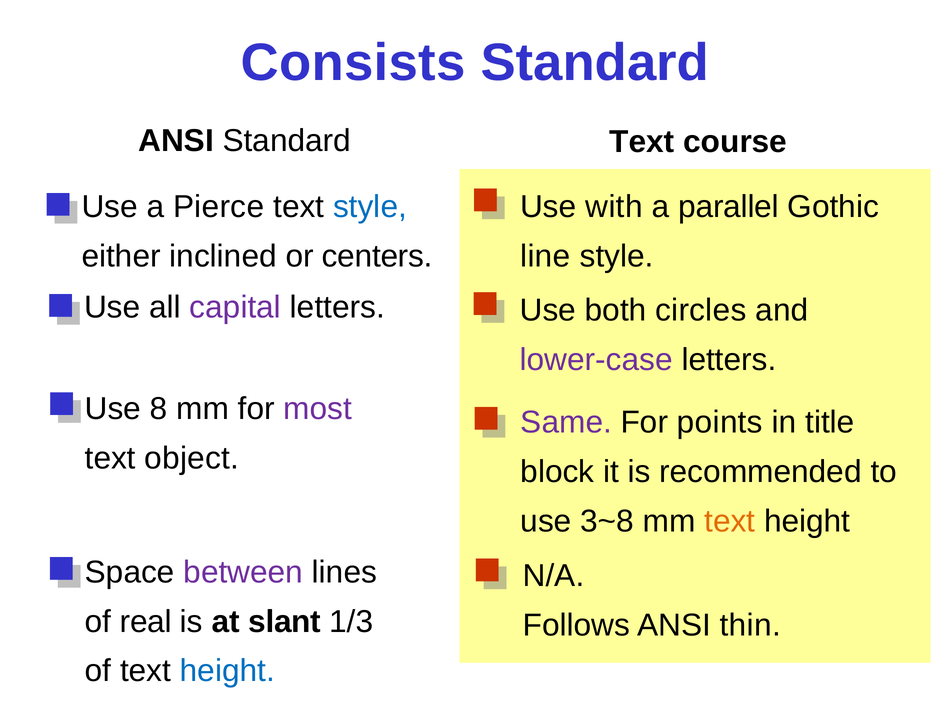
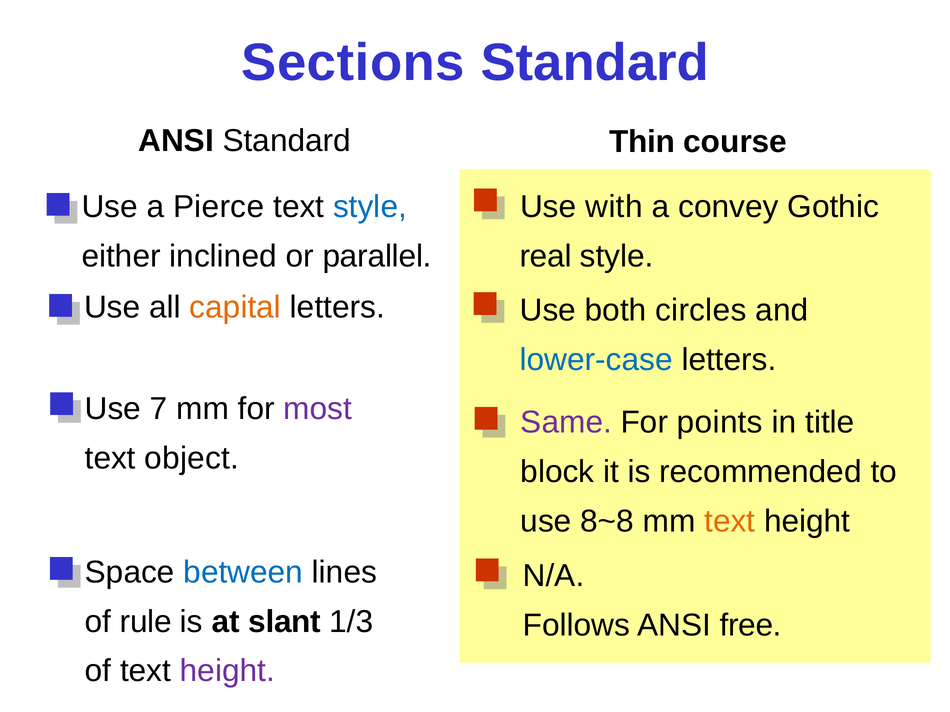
Consists: Consists -> Sections
Standard Text: Text -> Thin
parallel: parallel -> convey
line: line -> real
centers: centers -> parallel
capital colour: purple -> orange
lower-case colour: purple -> blue
8: 8 -> 7
3~8: 3~8 -> 8~8
between colour: purple -> blue
real: real -> rule
thin: thin -> free
height at (227, 671) colour: blue -> purple
